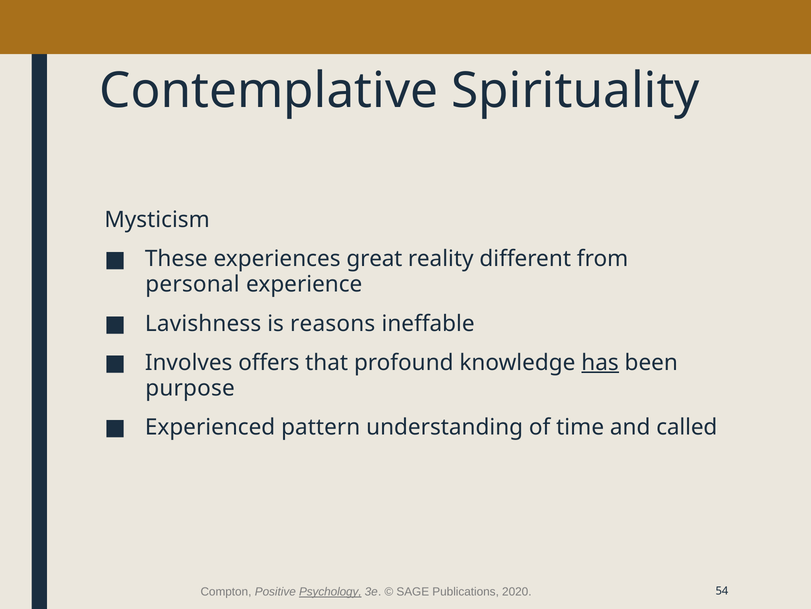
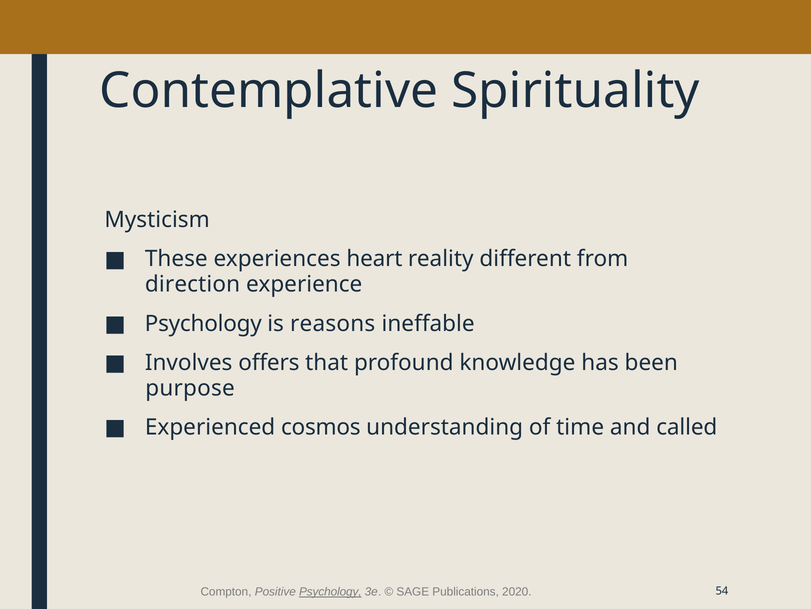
great: great -> heart
personal: personal -> direction
Lavishness at (203, 323): Lavishness -> Psychology
has underline: present -> none
pattern: pattern -> cosmos
